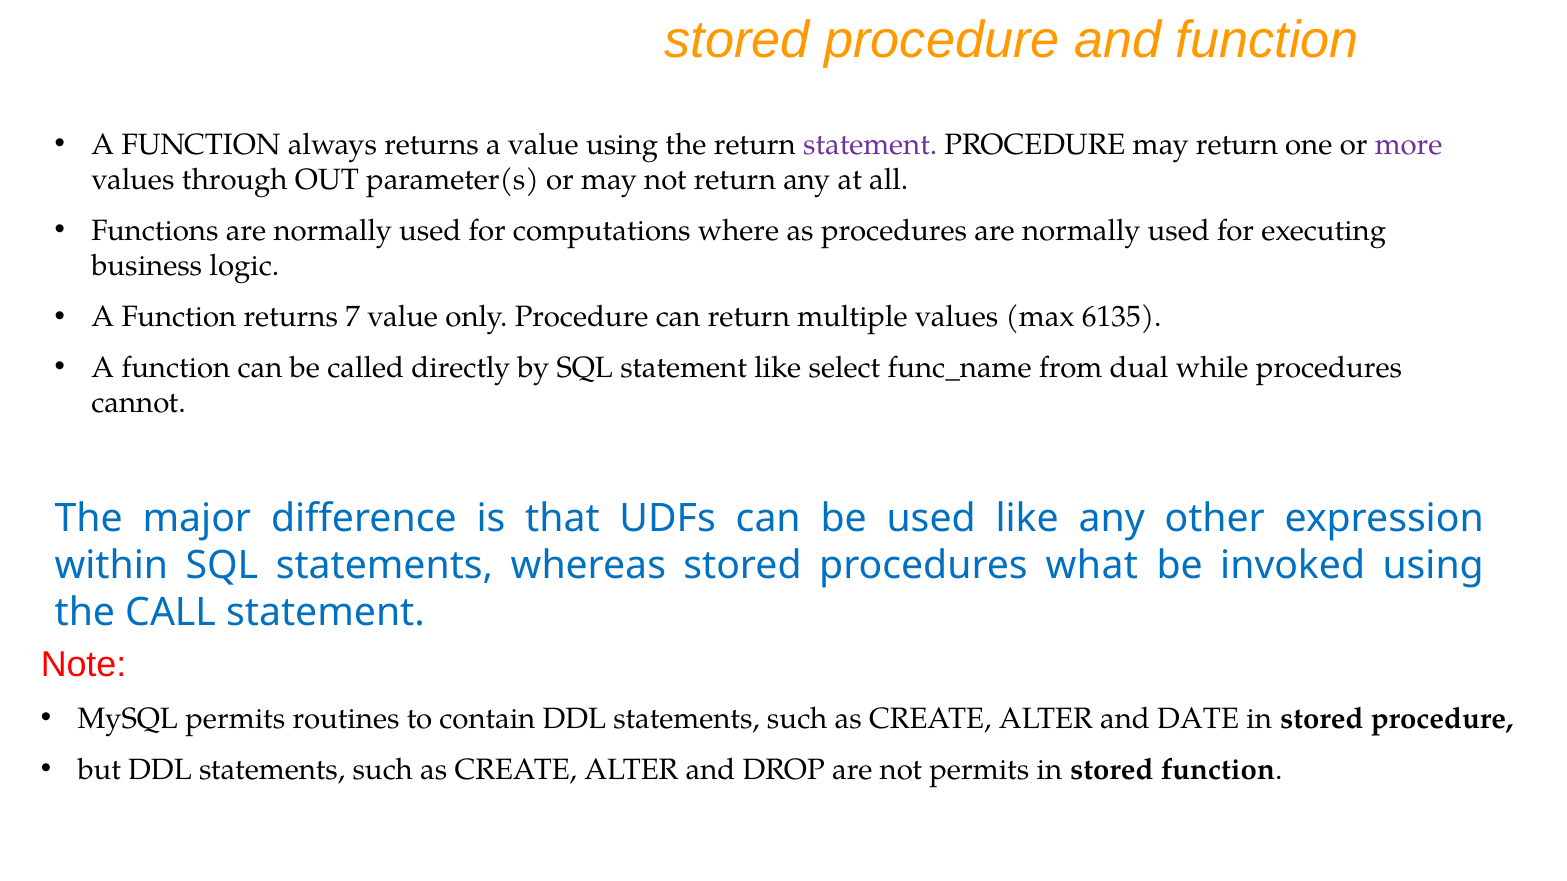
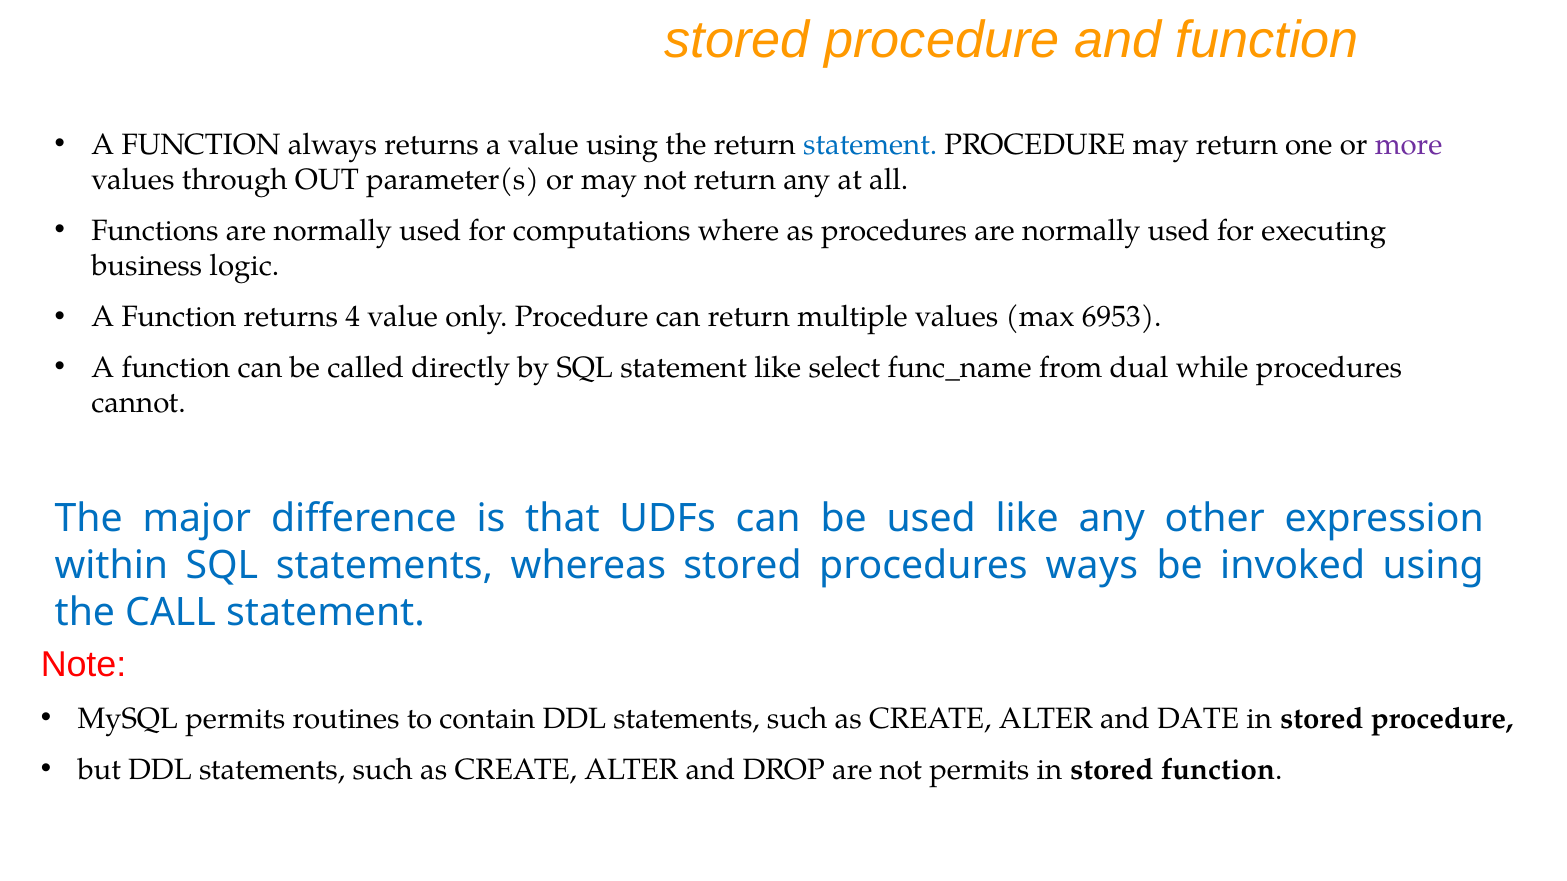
statement at (870, 145) colour: purple -> blue
7: 7 -> 4
6135: 6135 -> 6953
what: what -> ways
